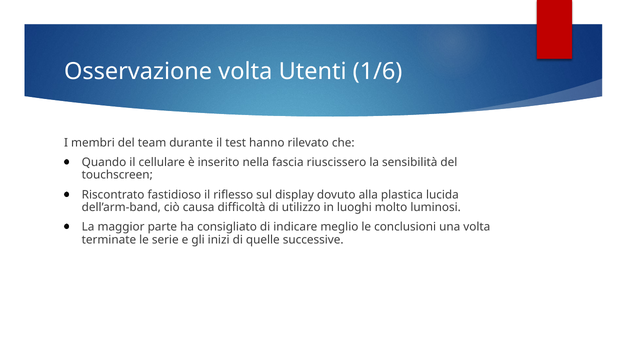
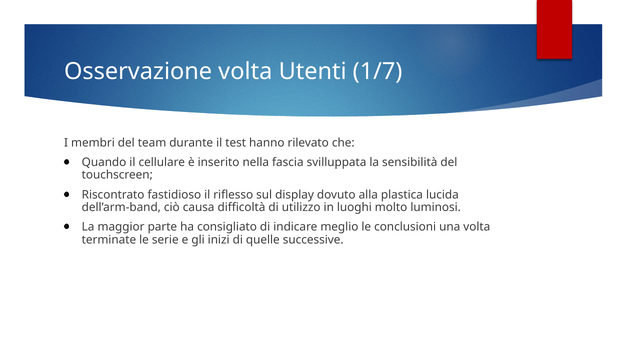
1/6: 1/6 -> 1/7
riuscissero: riuscissero -> svilluppata
